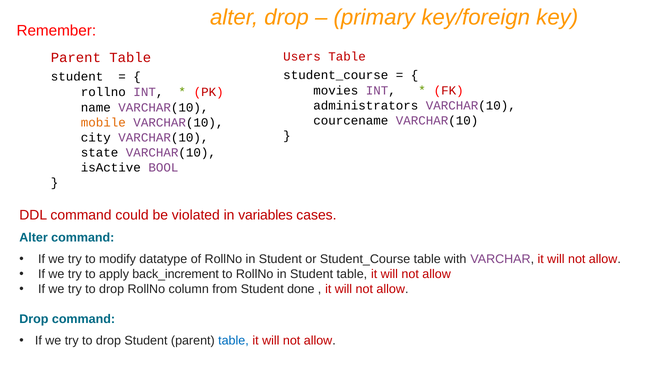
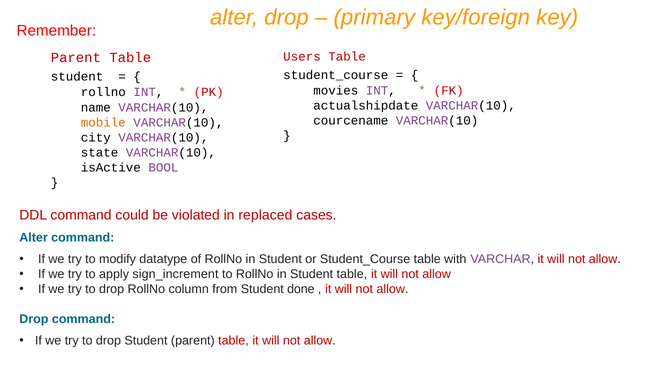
administrators: administrators -> actualshipdate
variables: variables -> replaced
back_increment: back_increment -> sign_increment
table at (233, 341) colour: blue -> red
